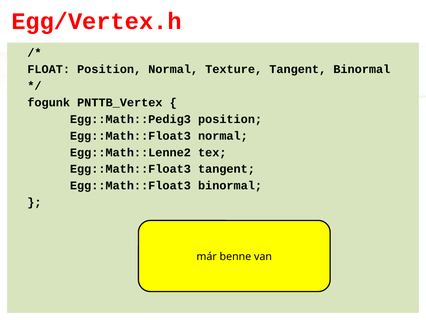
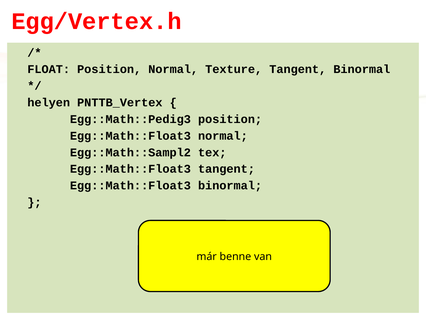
fogunk: fogunk -> helyen
Egg::Math::Lenne2: Egg::Math::Lenne2 -> Egg::Math::Sampl2
